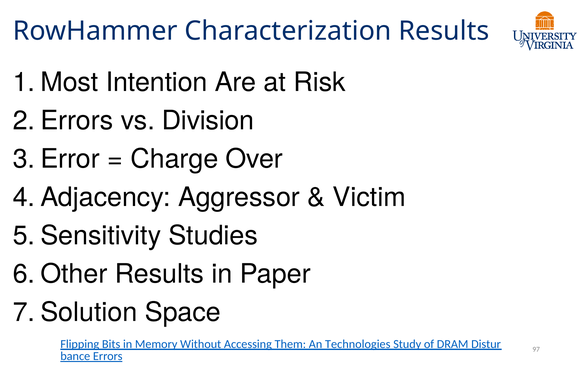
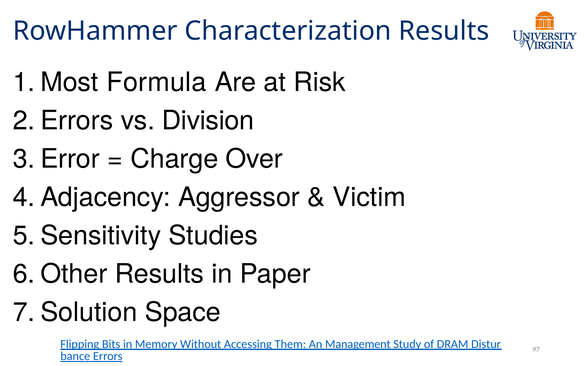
Intention: Intention -> Formula
Technologies: Technologies -> Management
